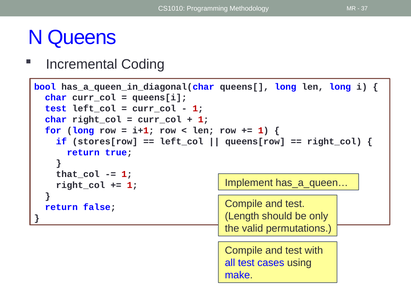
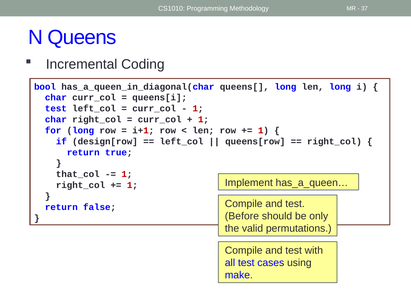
stores[row: stores[row -> design[row
Length: Length -> Before
